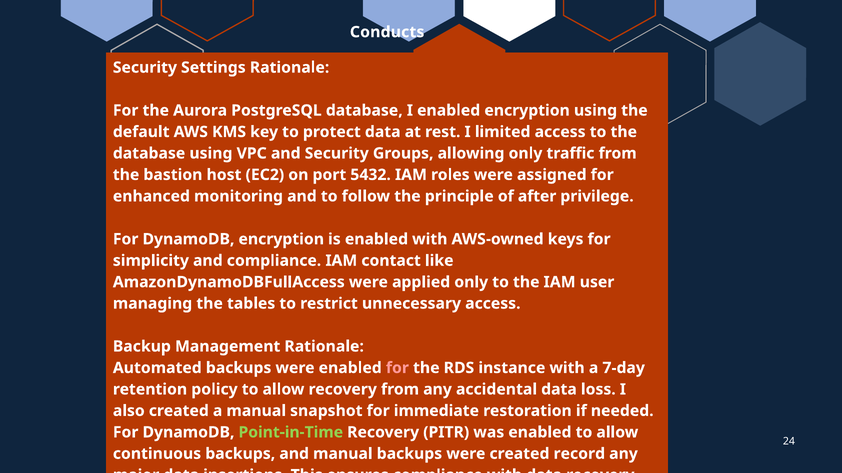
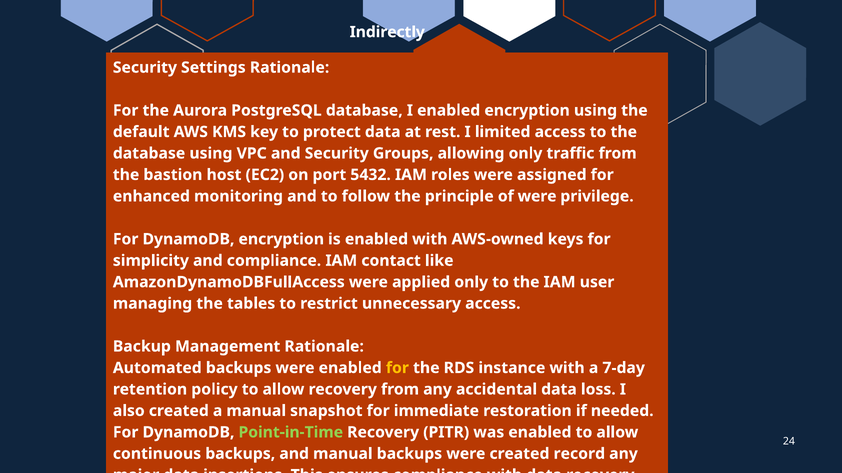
Conducts: Conducts -> Indirectly
of after: after -> were
for at (397, 368) colour: pink -> yellow
